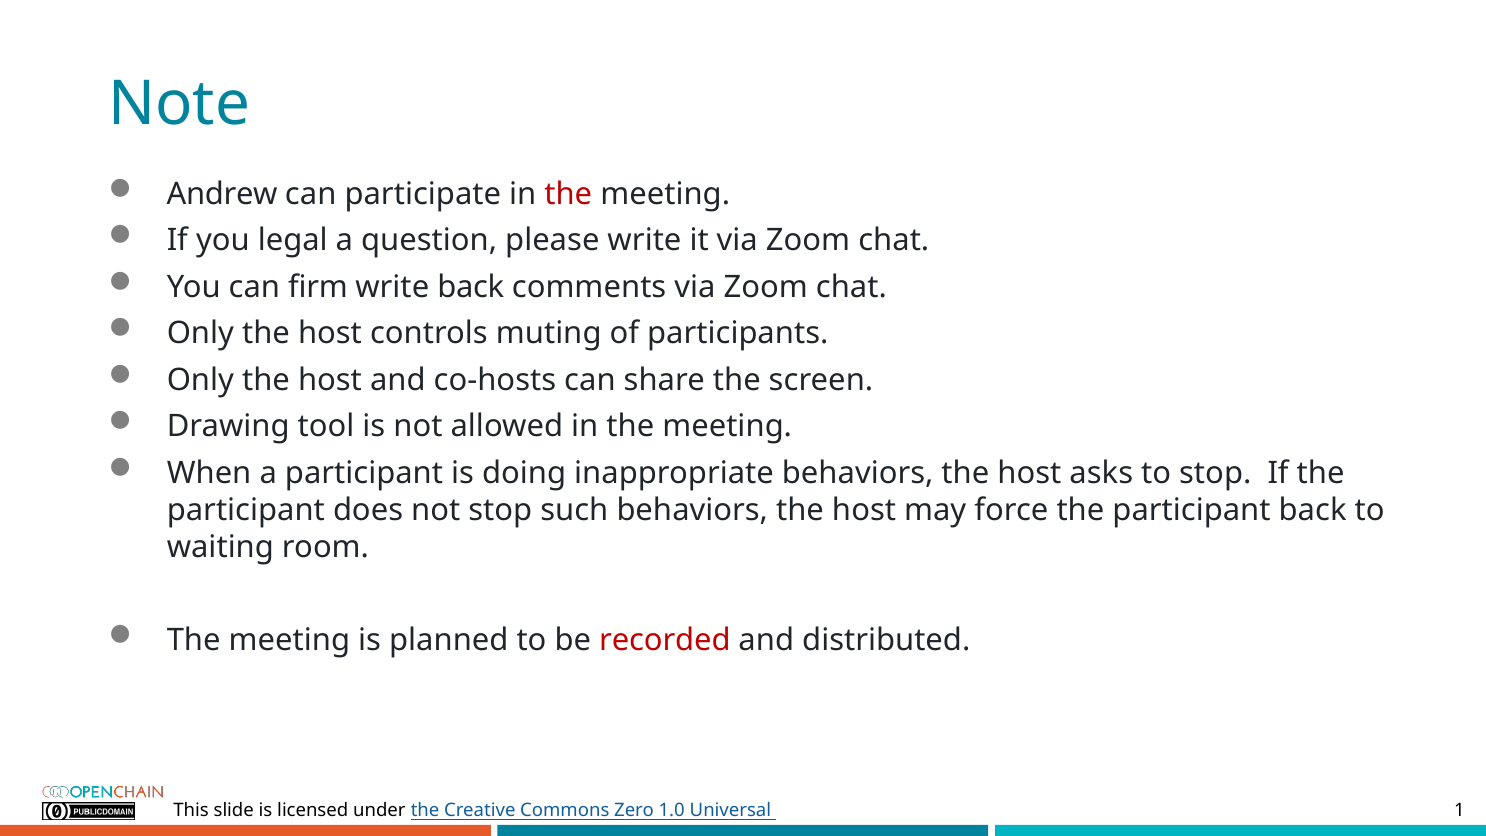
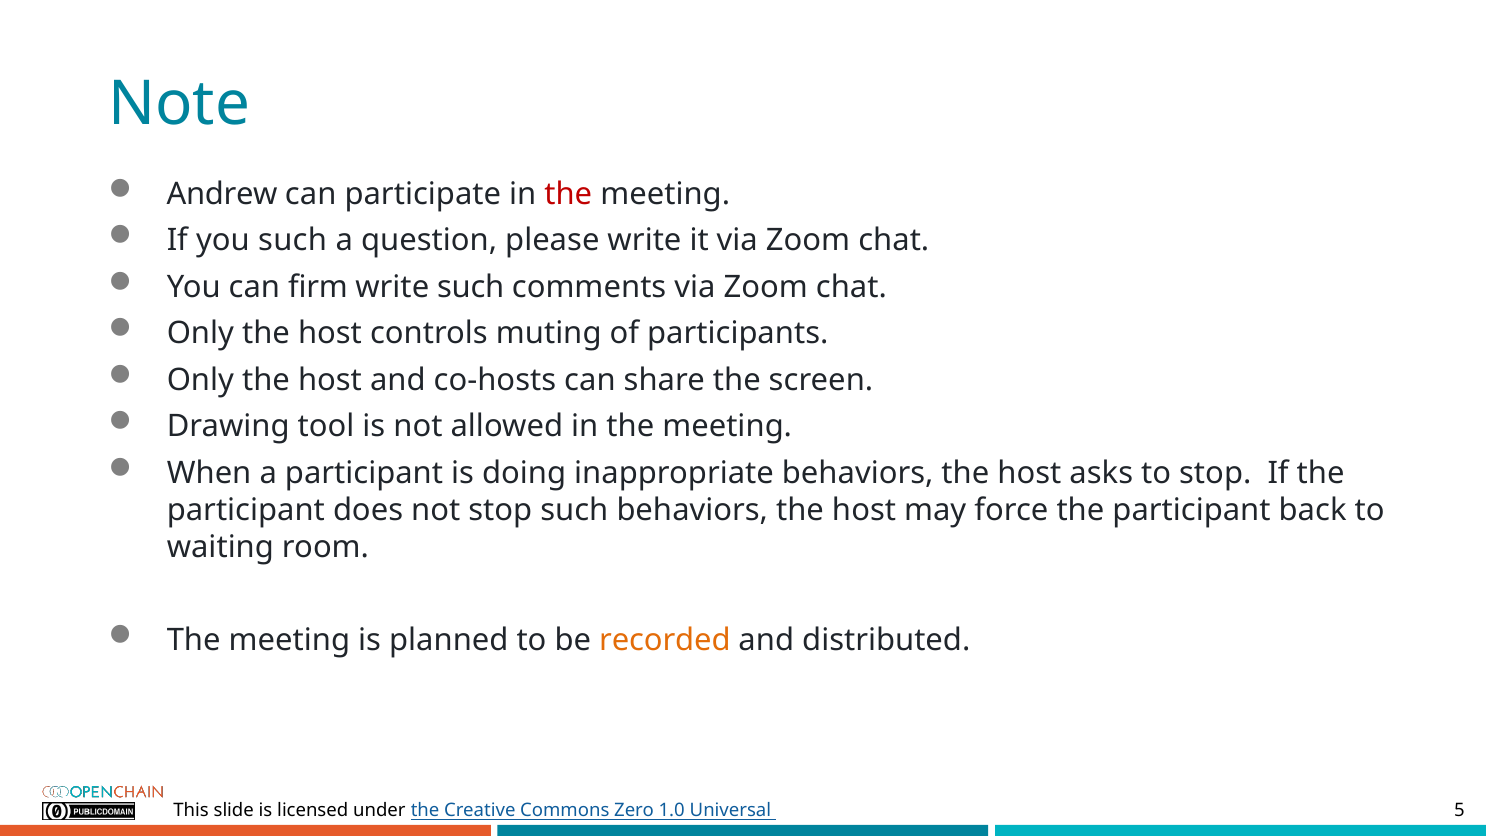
you legal: legal -> such
write back: back -> such
recorded colour: red -> orange
1: 1 -> 5
